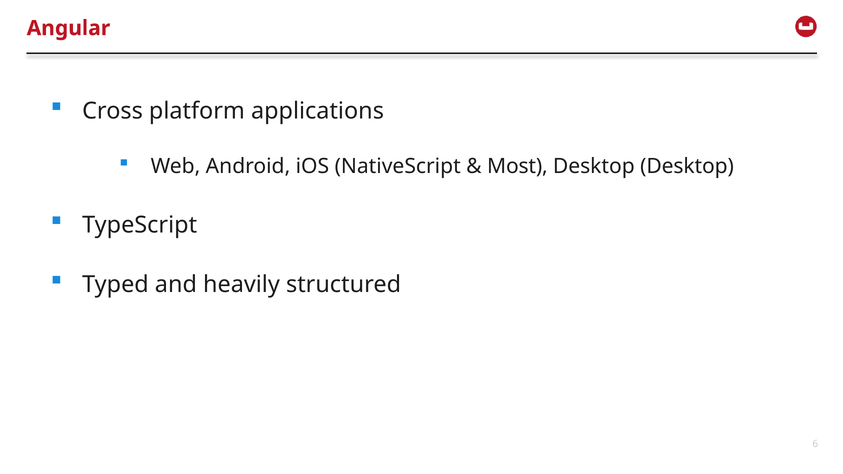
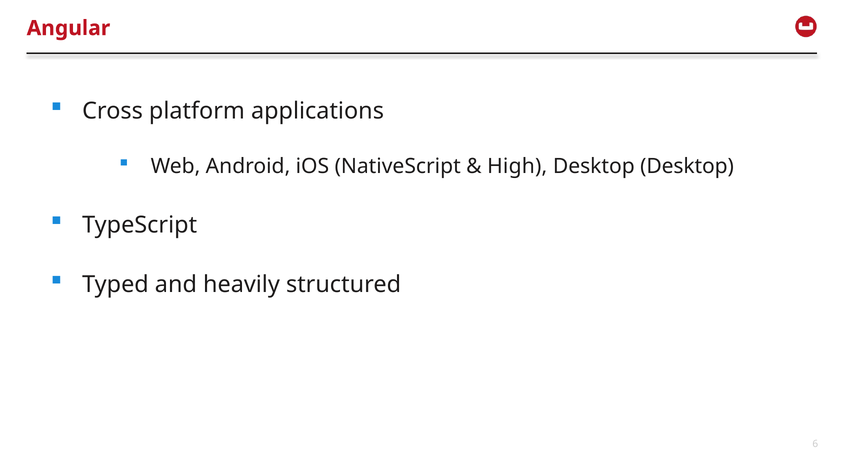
Most: Most -> High
